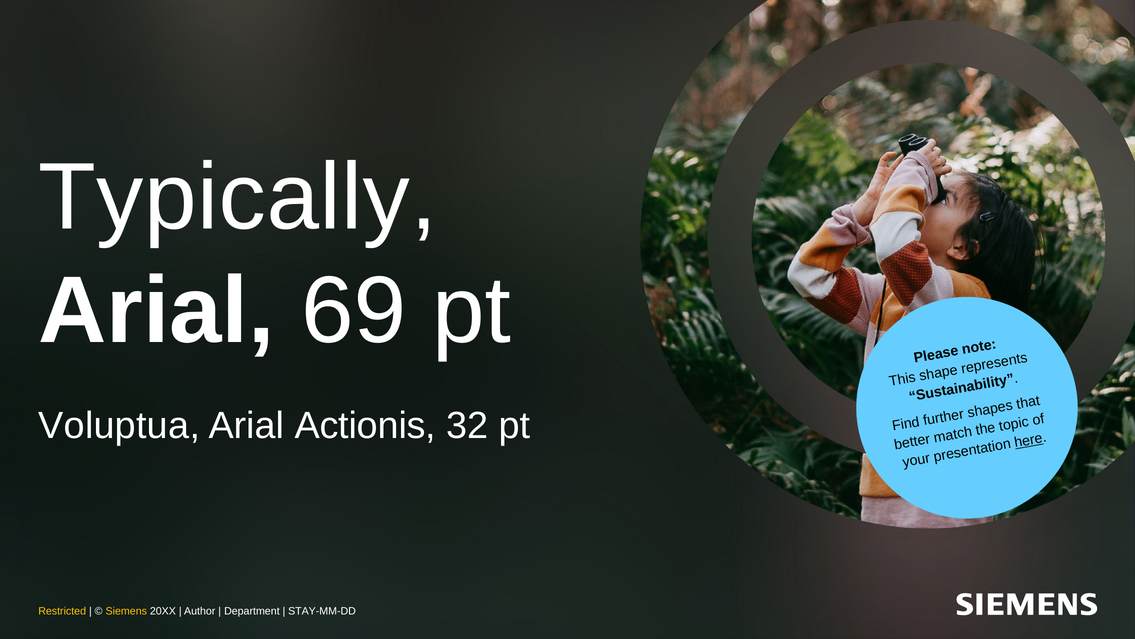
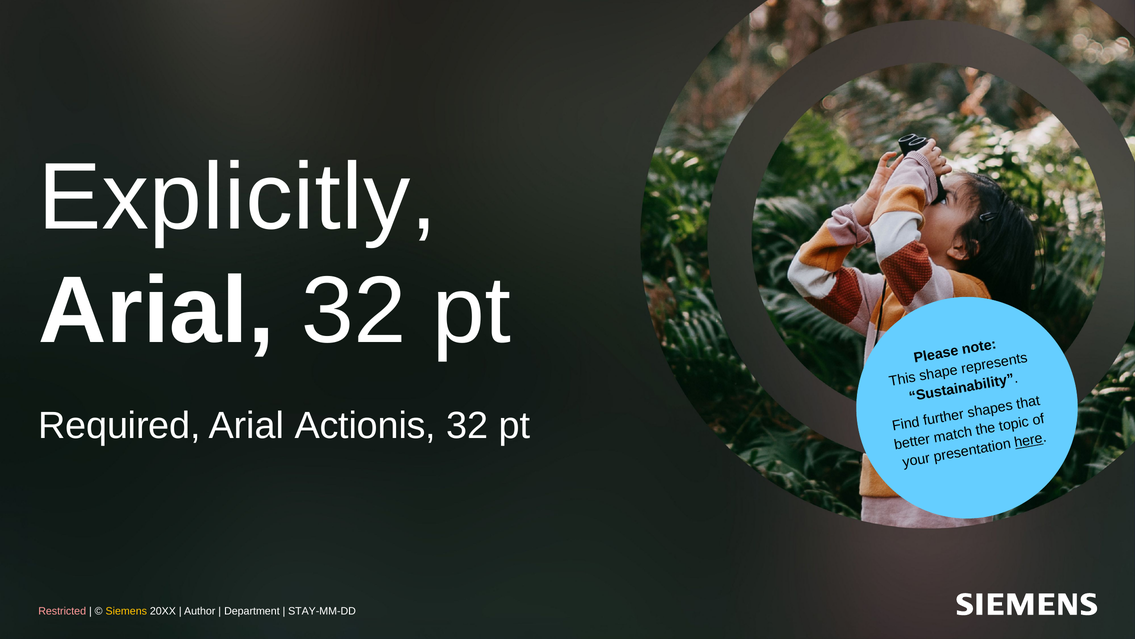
Typically: Typically -> Explicitly
Arial 69: 69 -> 32
Voluptua: Voluptua -> Required
Restricted colour: yellow -> pink
